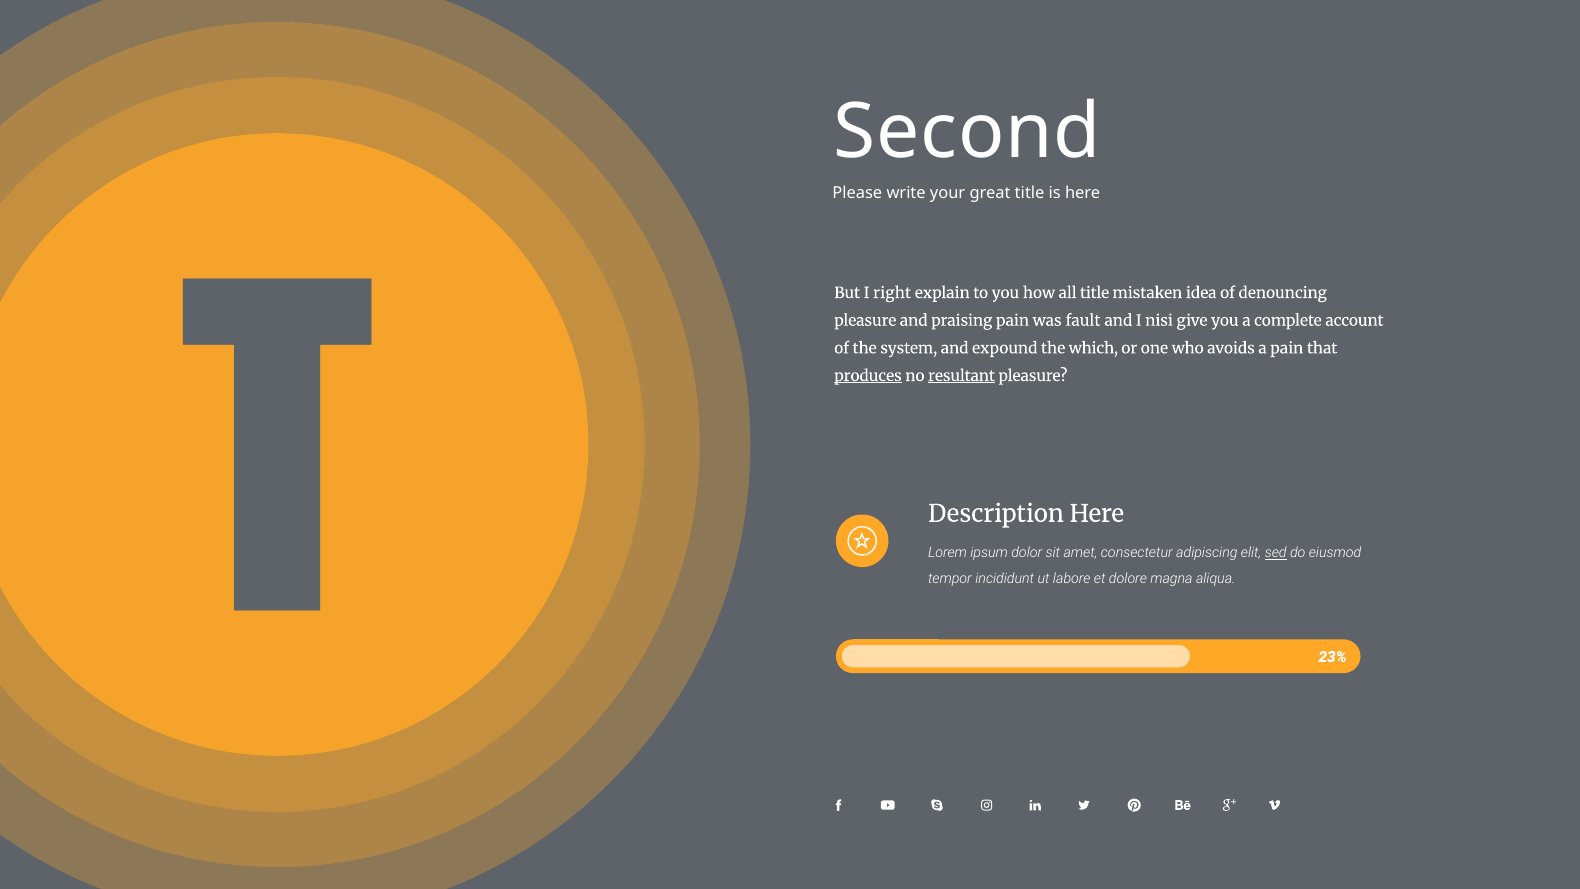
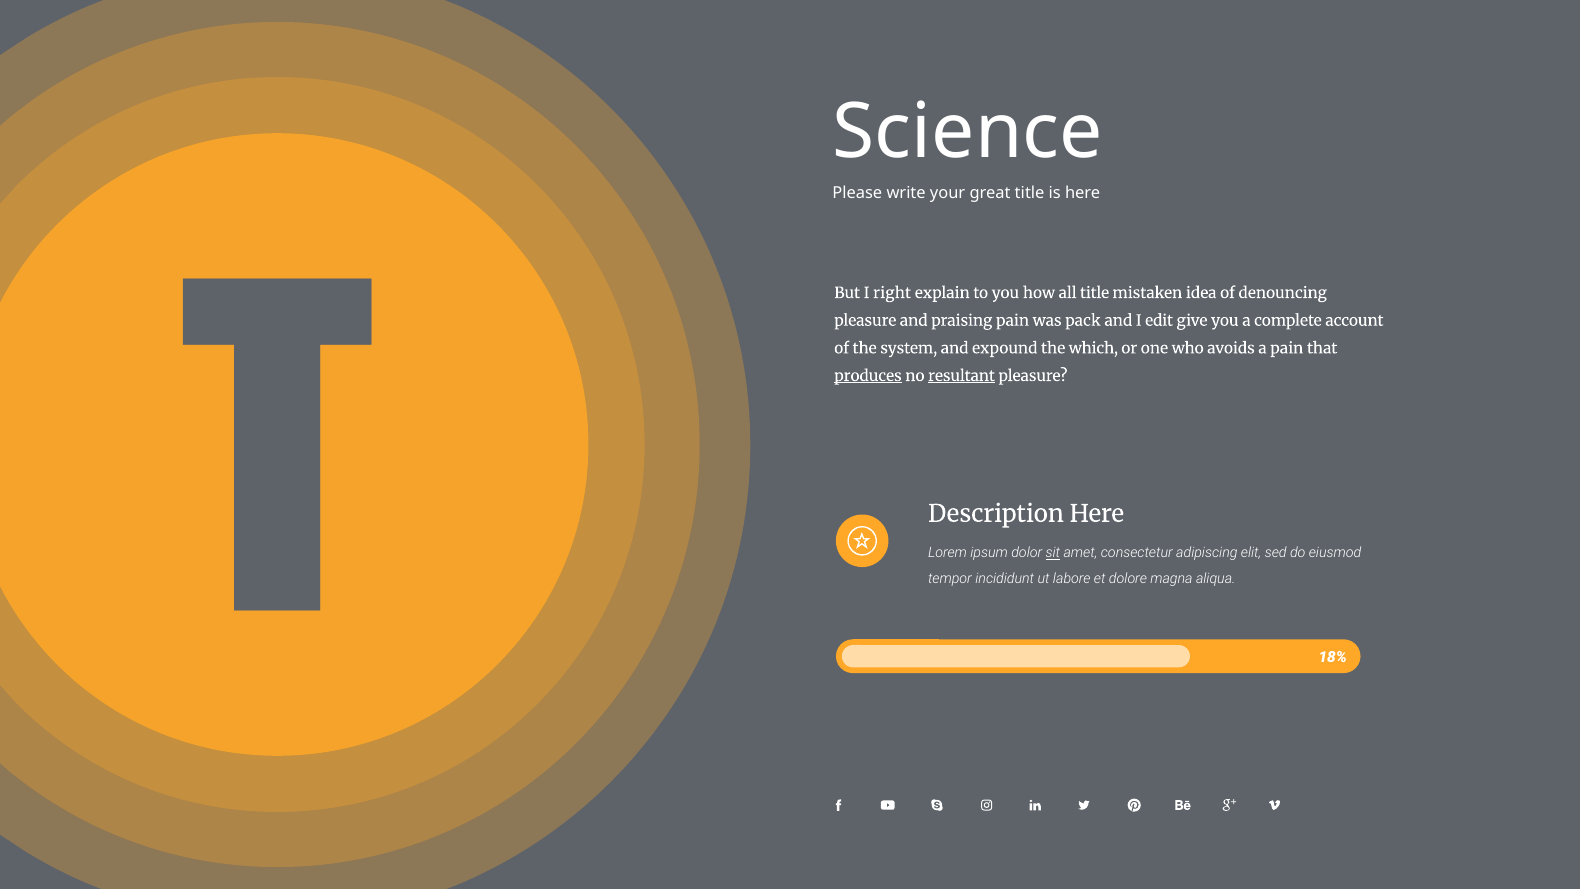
Second: Second -> Science
fault: fault -> pack
nisi: nisi -> edit
sit underline: none -> present
sed underline: present -> none
23%: 23% -> 18%
